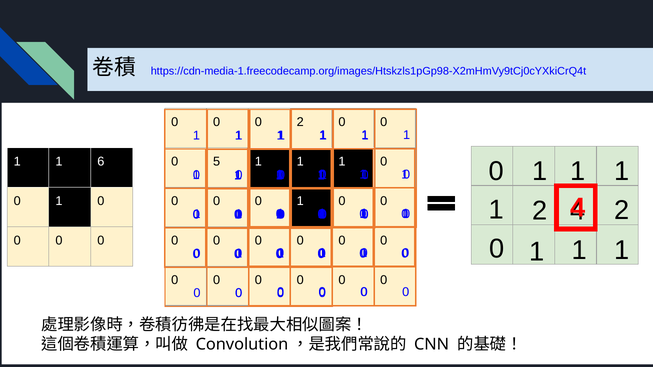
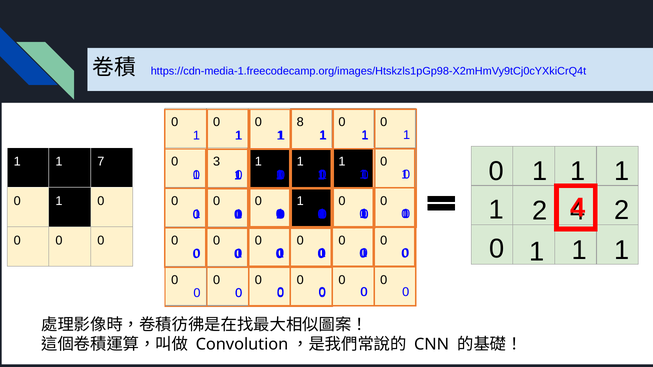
2 at (300, 122): 2 -> 8
6: 6 -> 7
5: 5 -> 3
